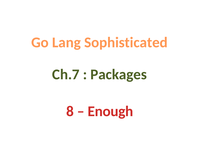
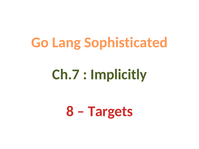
Packages: Packages -> Implicitly
Enough: Enough -> Targets
